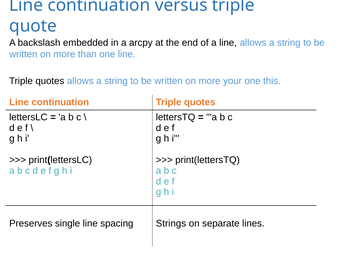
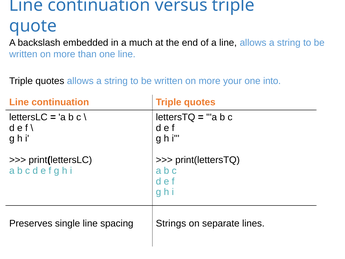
arcpy: arcpy -> much
this: this -> into
